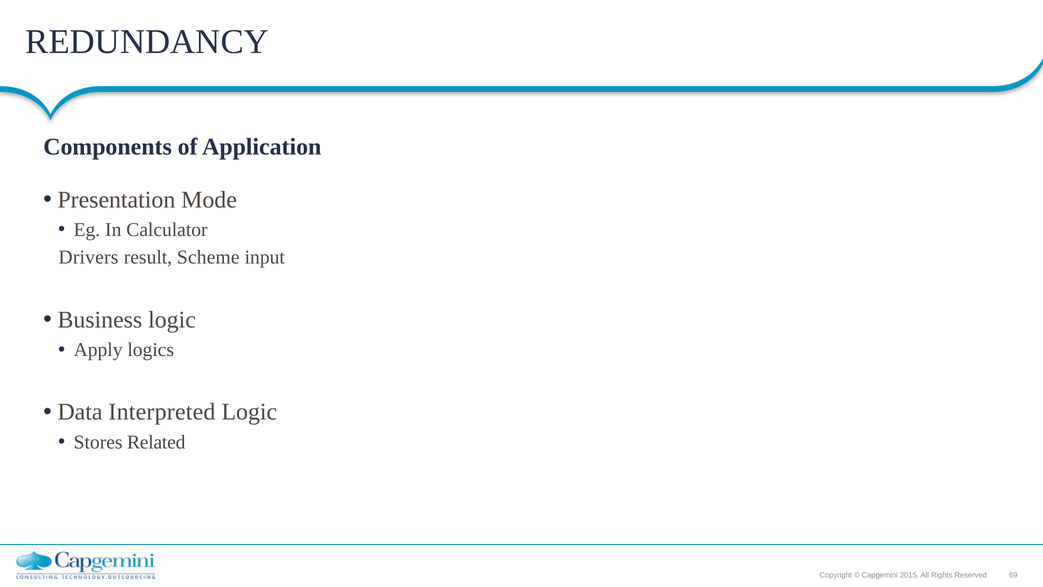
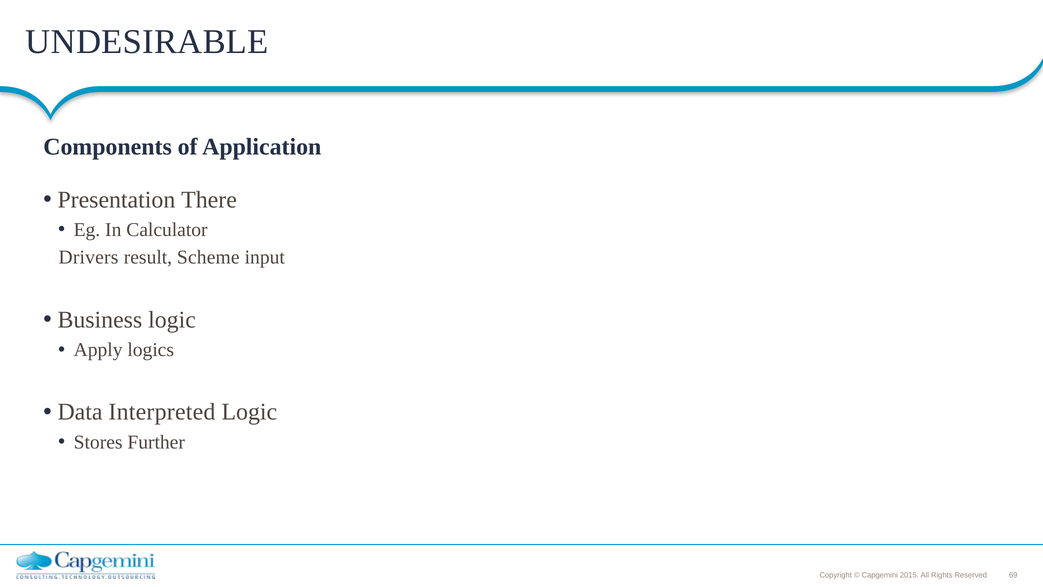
REDUNDANCY: REDUNDANCY -> UNDESIRABLE
Mode: Mode -> There
Related: Related -> Further
